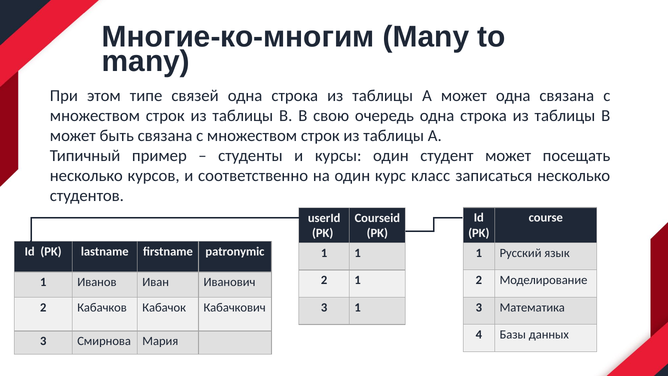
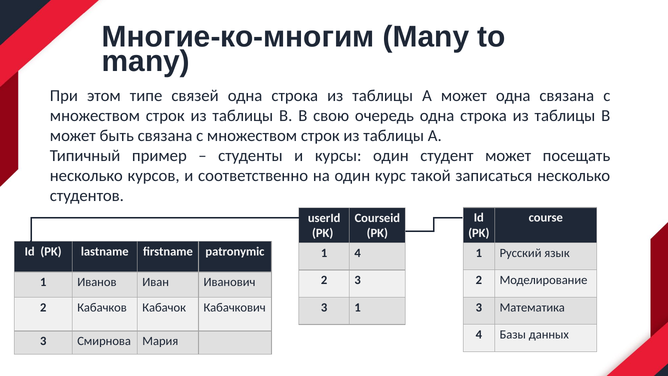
класс: класс -> такой
1 1: 1 -> 4
2 1: 1 -> 3
